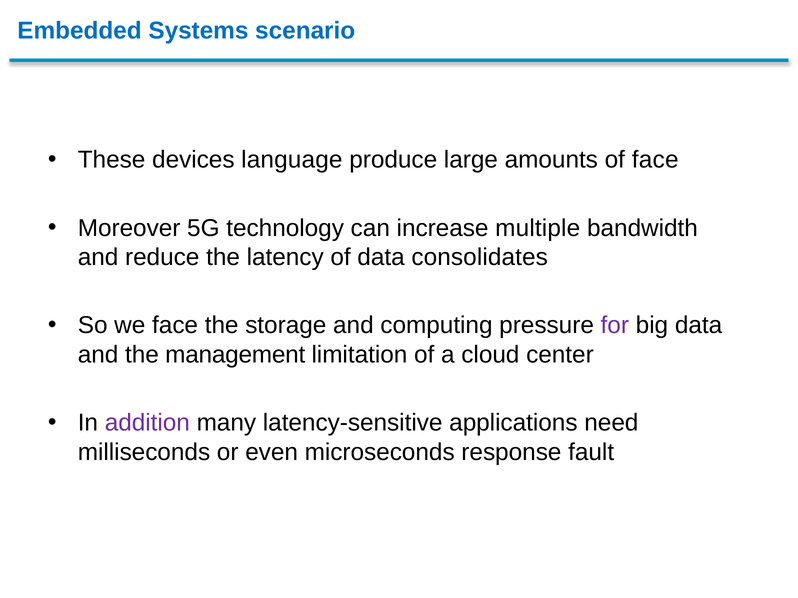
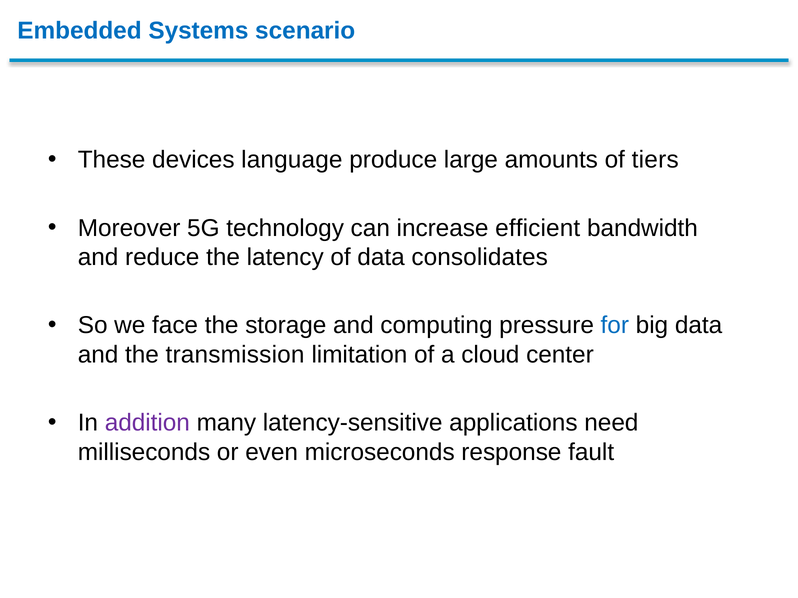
of face: face -> tiers
multiple: multiple -> efficient
for colour: purple -> blue
management: management -> transmission
